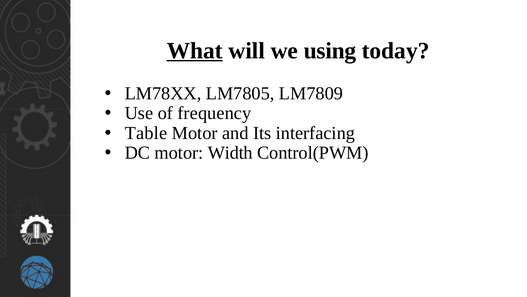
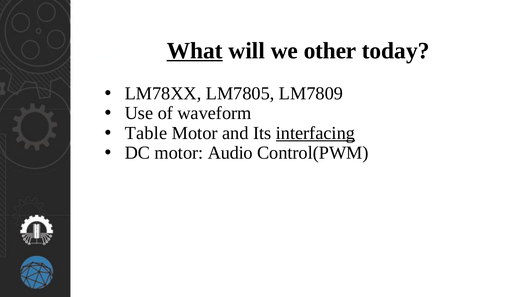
using: using -> other
frequency: frequency -> waveform
interfacing underline: none -> present
Width: Width -> Audio
